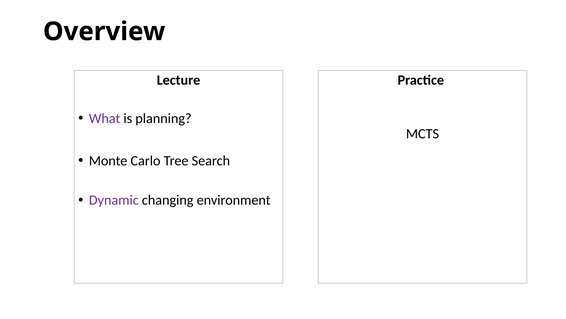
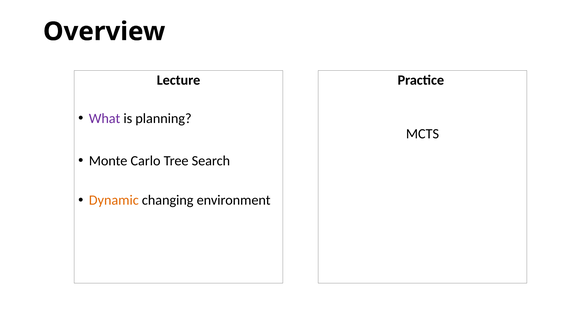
Dynamic colour: purple -> orange
